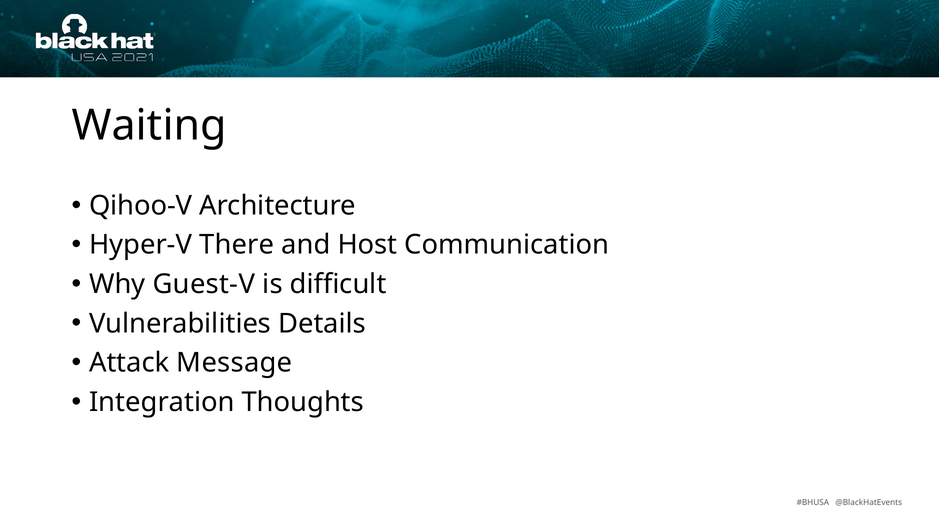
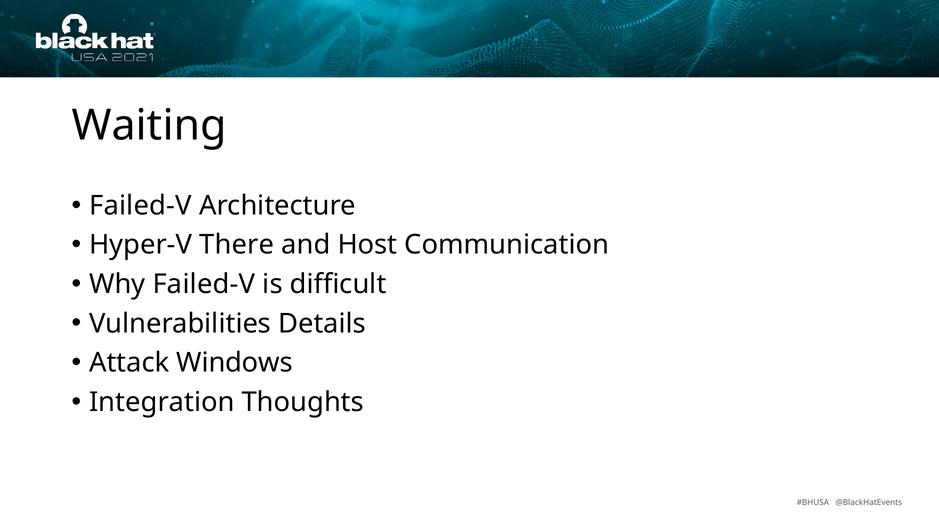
Qihoo-V at (141, 206): Qihoo-V -> Failed-V
Why Guest-V: Guest-V -> Failed-V
Message: Message -> Windows
